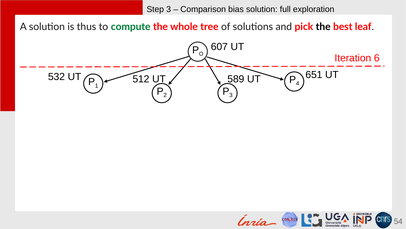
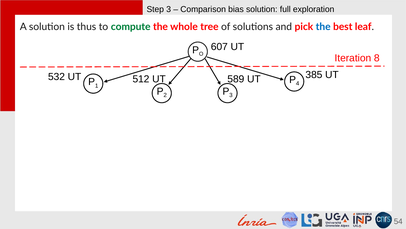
the at (323, 27) colour: black -> blue
6: 6 -> 8
651: 651 -> 385
